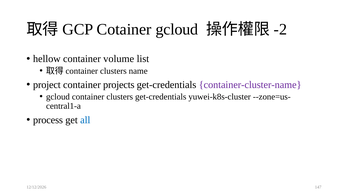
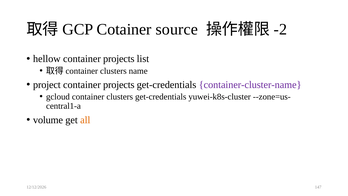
Cotainer gcloud: gcloud -> source
volume at (119, 59): volume -> projects
process: process -> volume
all colour: blue -> orange
